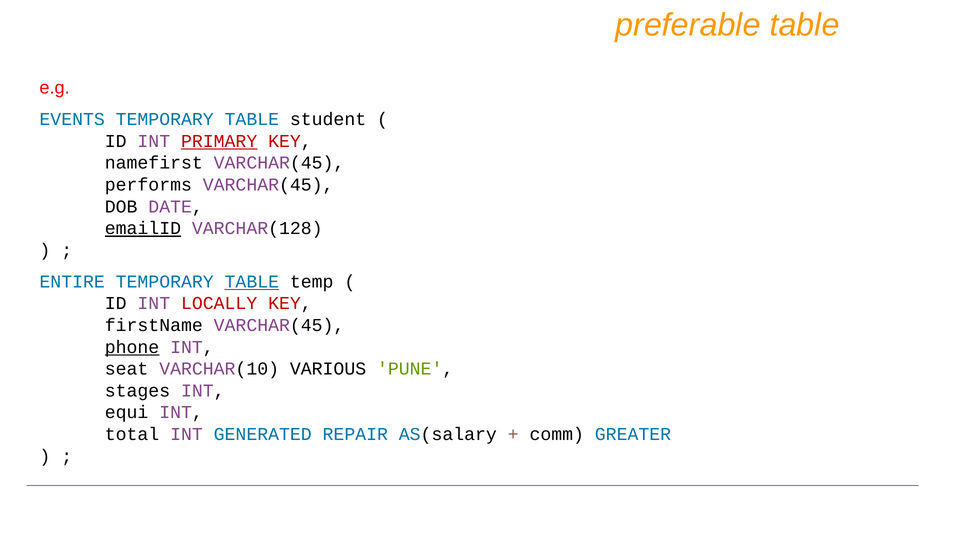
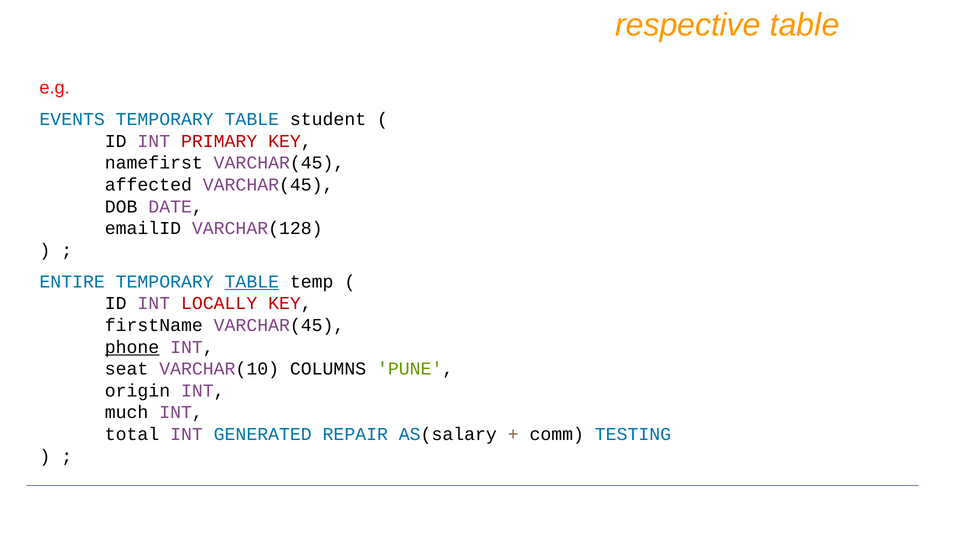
preferable: preferable -> respective
PRIMARY underline: present -> none
performs: performs -> affected
emailID underline: present -> none
VARIOUS: VARIOUS -> COLUMNS
stages: stages -> origin
equi: equi -> much
GREATER: GREATER -> TESTING
